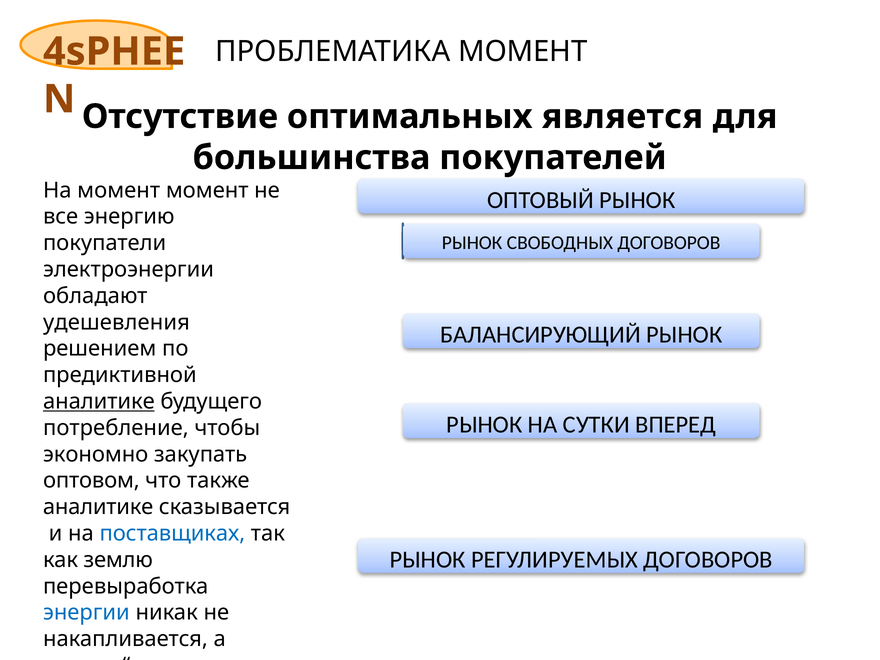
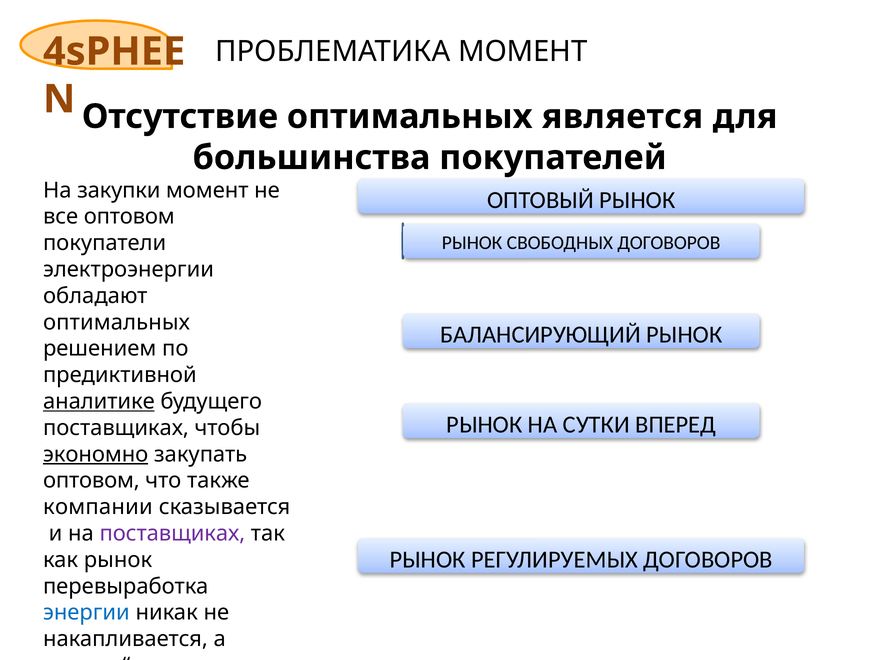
На момент: момент -> закупки
все энергию: энергию -> оптовом
удешевления at (116, 322): удешевления -> оптимальных
потребление at (116, 428): потребление -> поставщиках
экономно underline: none -> present
аналитике at (98, 507): аналитике -> компании
поставщиках at (172, 534) colour: blue -> purple
как землю: землю -> рынок
